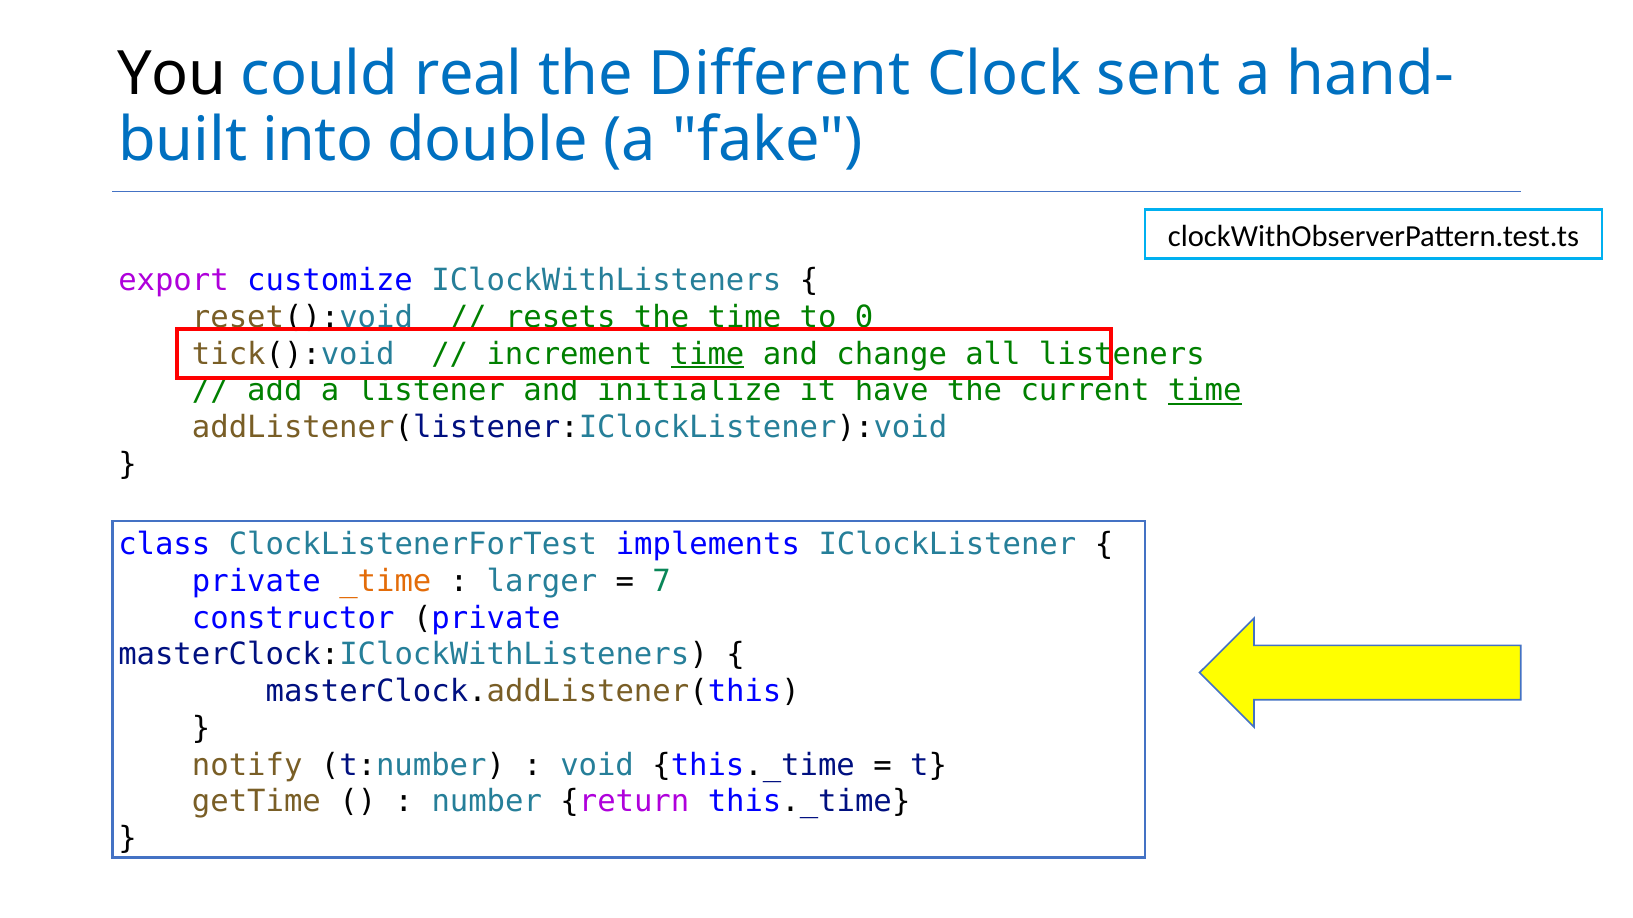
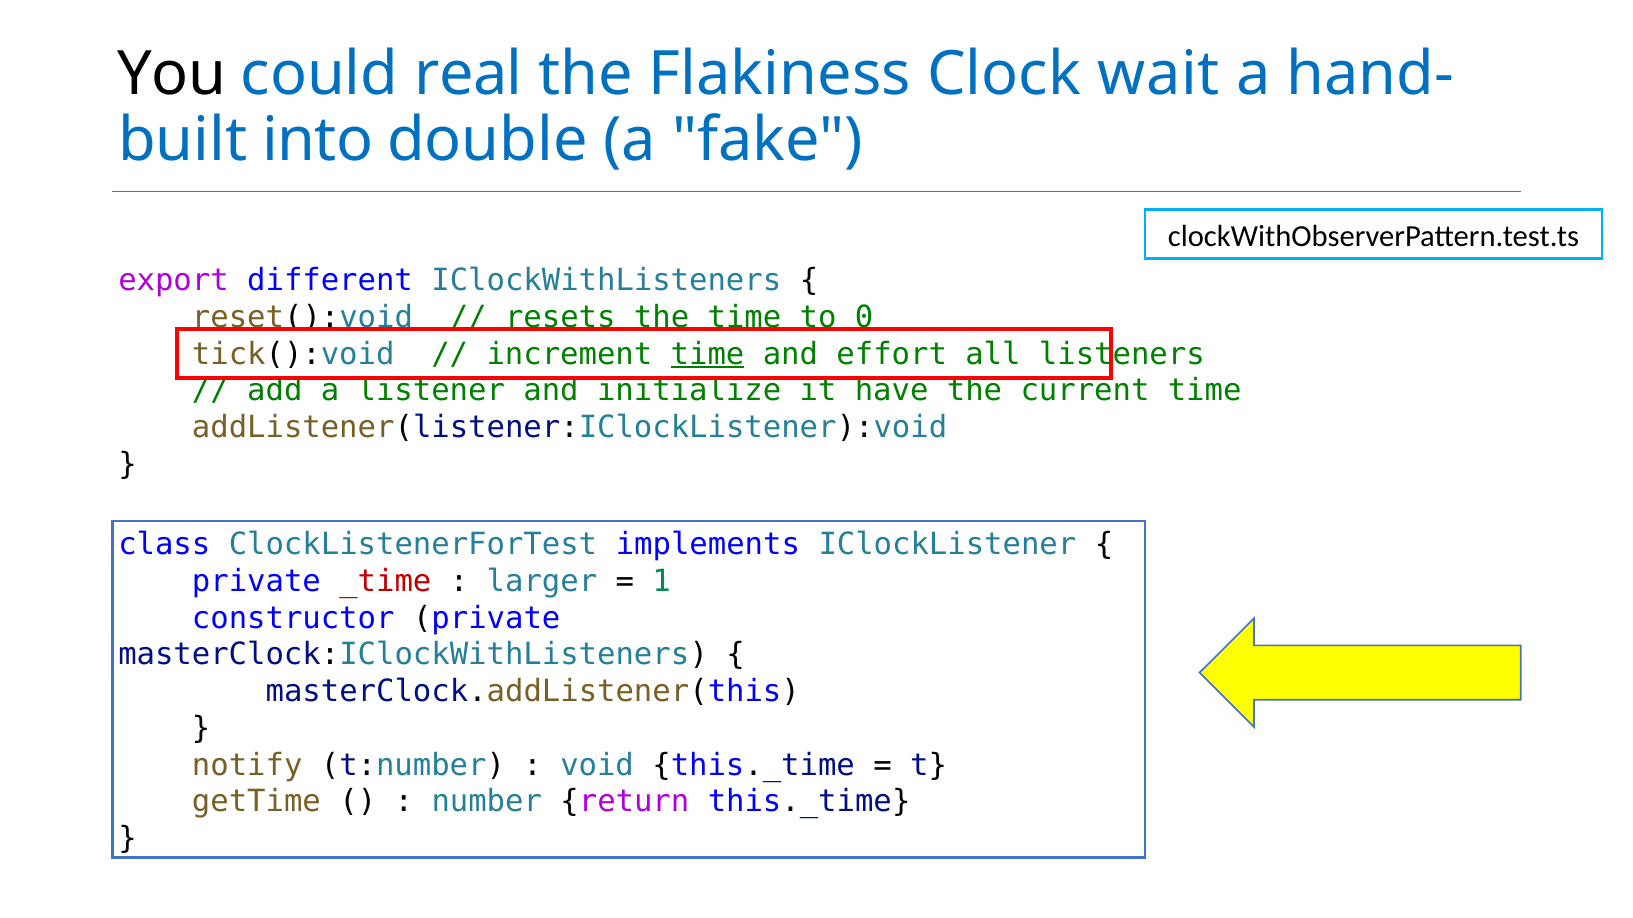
Different: Different -> Flakiness
sent: sent -> wait
customize: customize -> different
change: change -> effort
time at (1205, 391) underline: present -> none
_time colour: orange -> red
7: 7 -> 1
